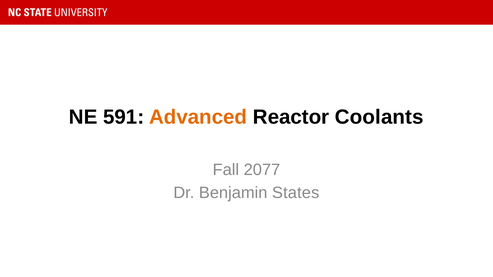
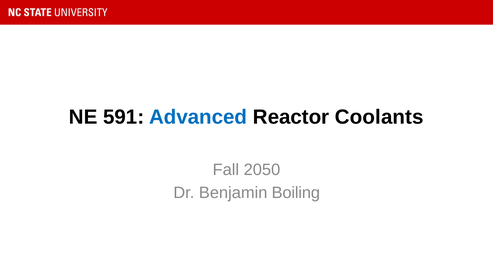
Advanced colour: orange -> blue
2077: 2077 -> 2050
States: States -> Boiling
